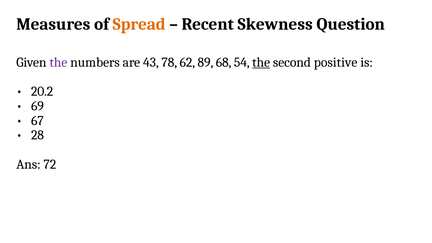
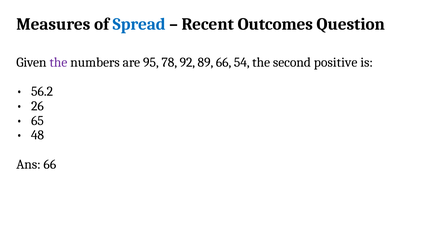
Spread colour: orange -> blue
Skewness: Skewness -> Outcomes
43: 43 -> 95
62: 62 -> 92
89 68: 68 -> 66
the at (261, 62) underline: present -> none
20.2: 20.2 -> 56.2
69: 69 -> 26
67: 67 -> 65
28: 28 -> 48
Ans 72: 72 -> 66
